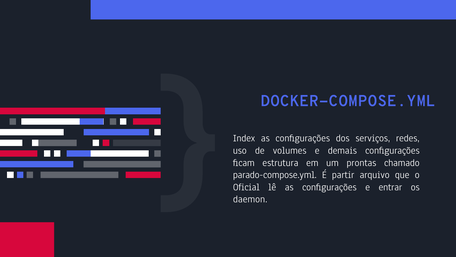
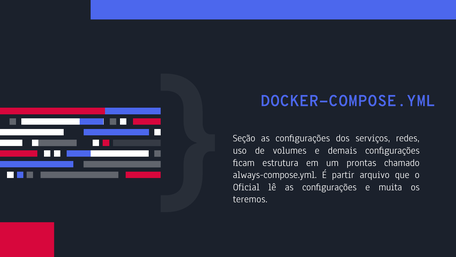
Index: Index -> Seção
parado-compose.yml: parado-compose.yml -> always-compose.yml
entrar: entrar -> muita
daemon: daemon -> teremos
